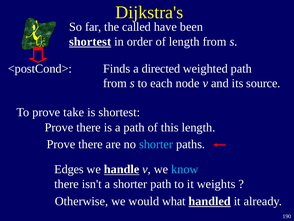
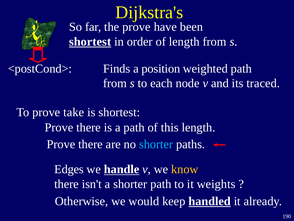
the called: called -> prove
directed: directed -> position
source: source -> traced
know colour: light blue -> yellow
what: what -> keep
